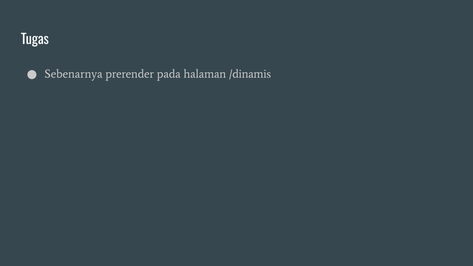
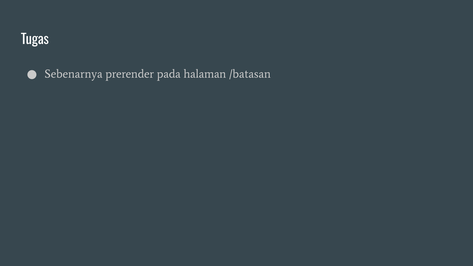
/dinamis: /dinamis -> /batasan
